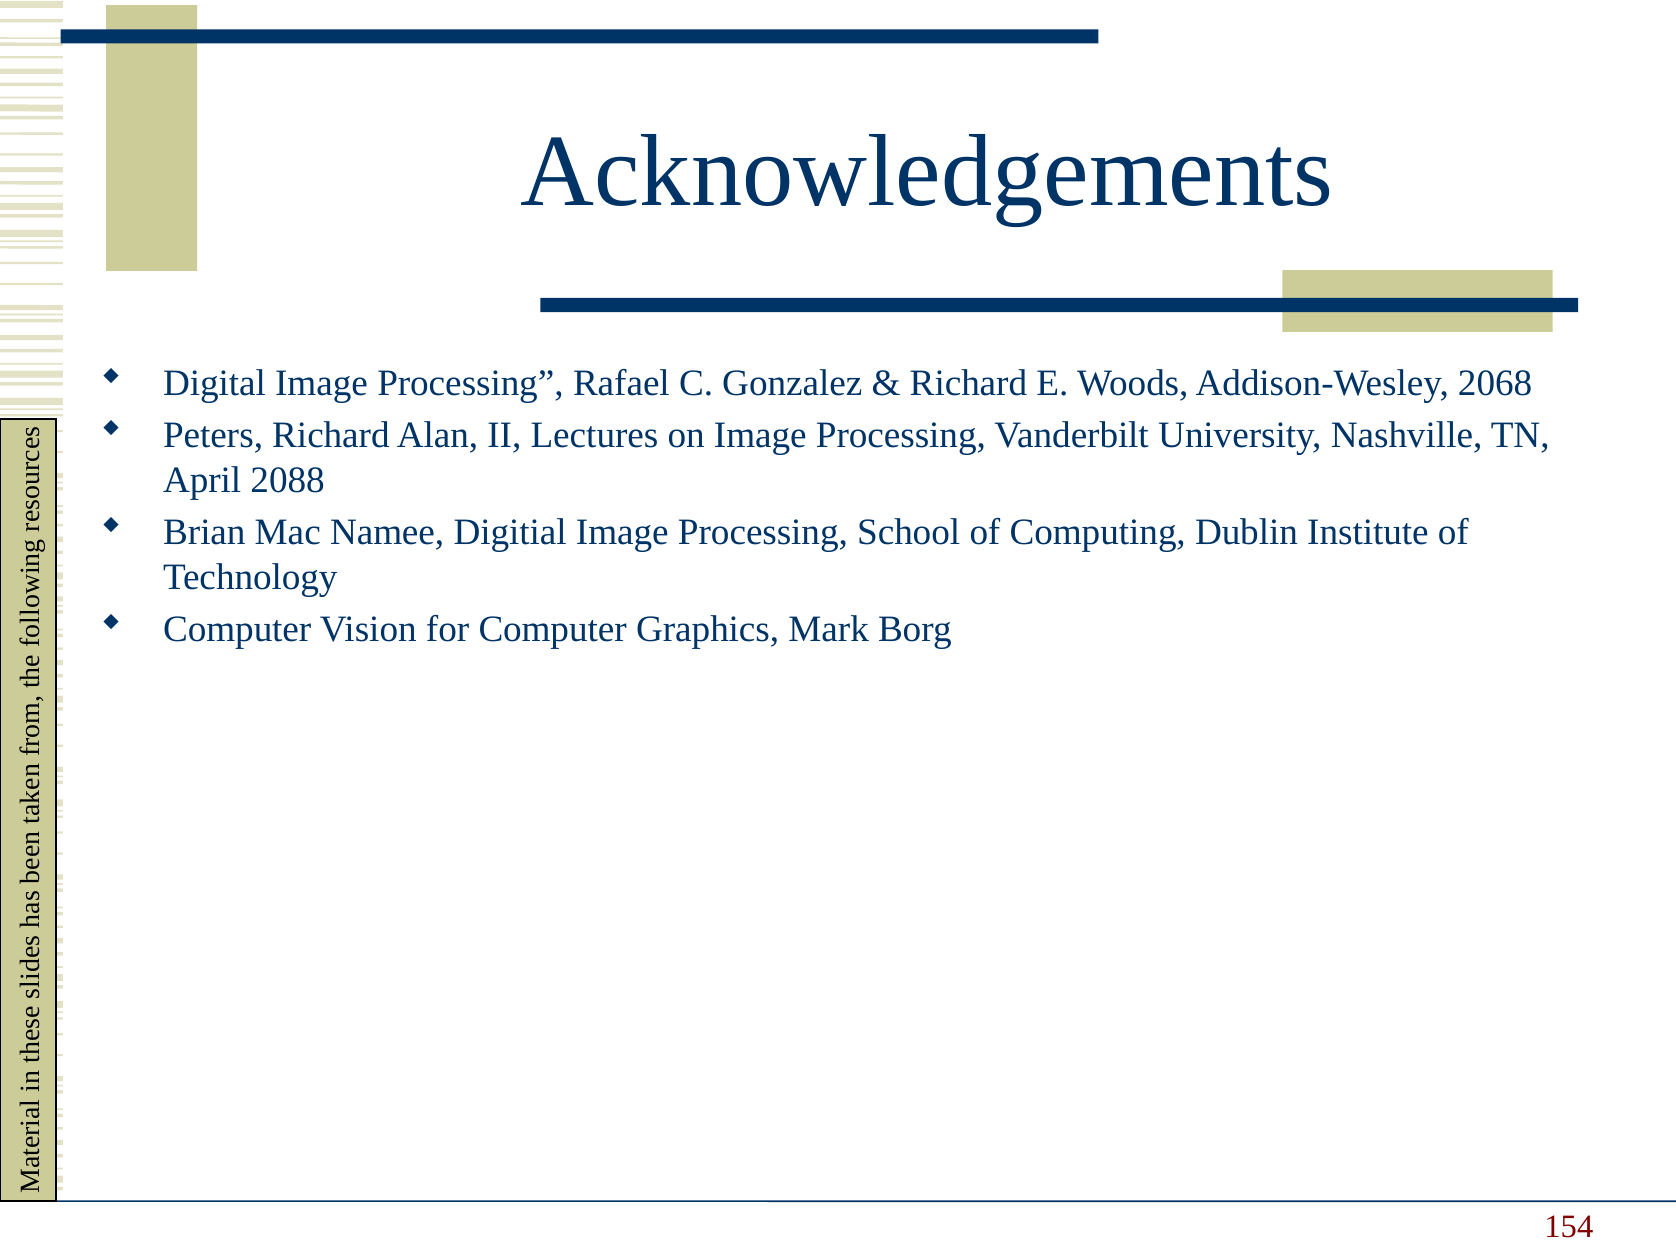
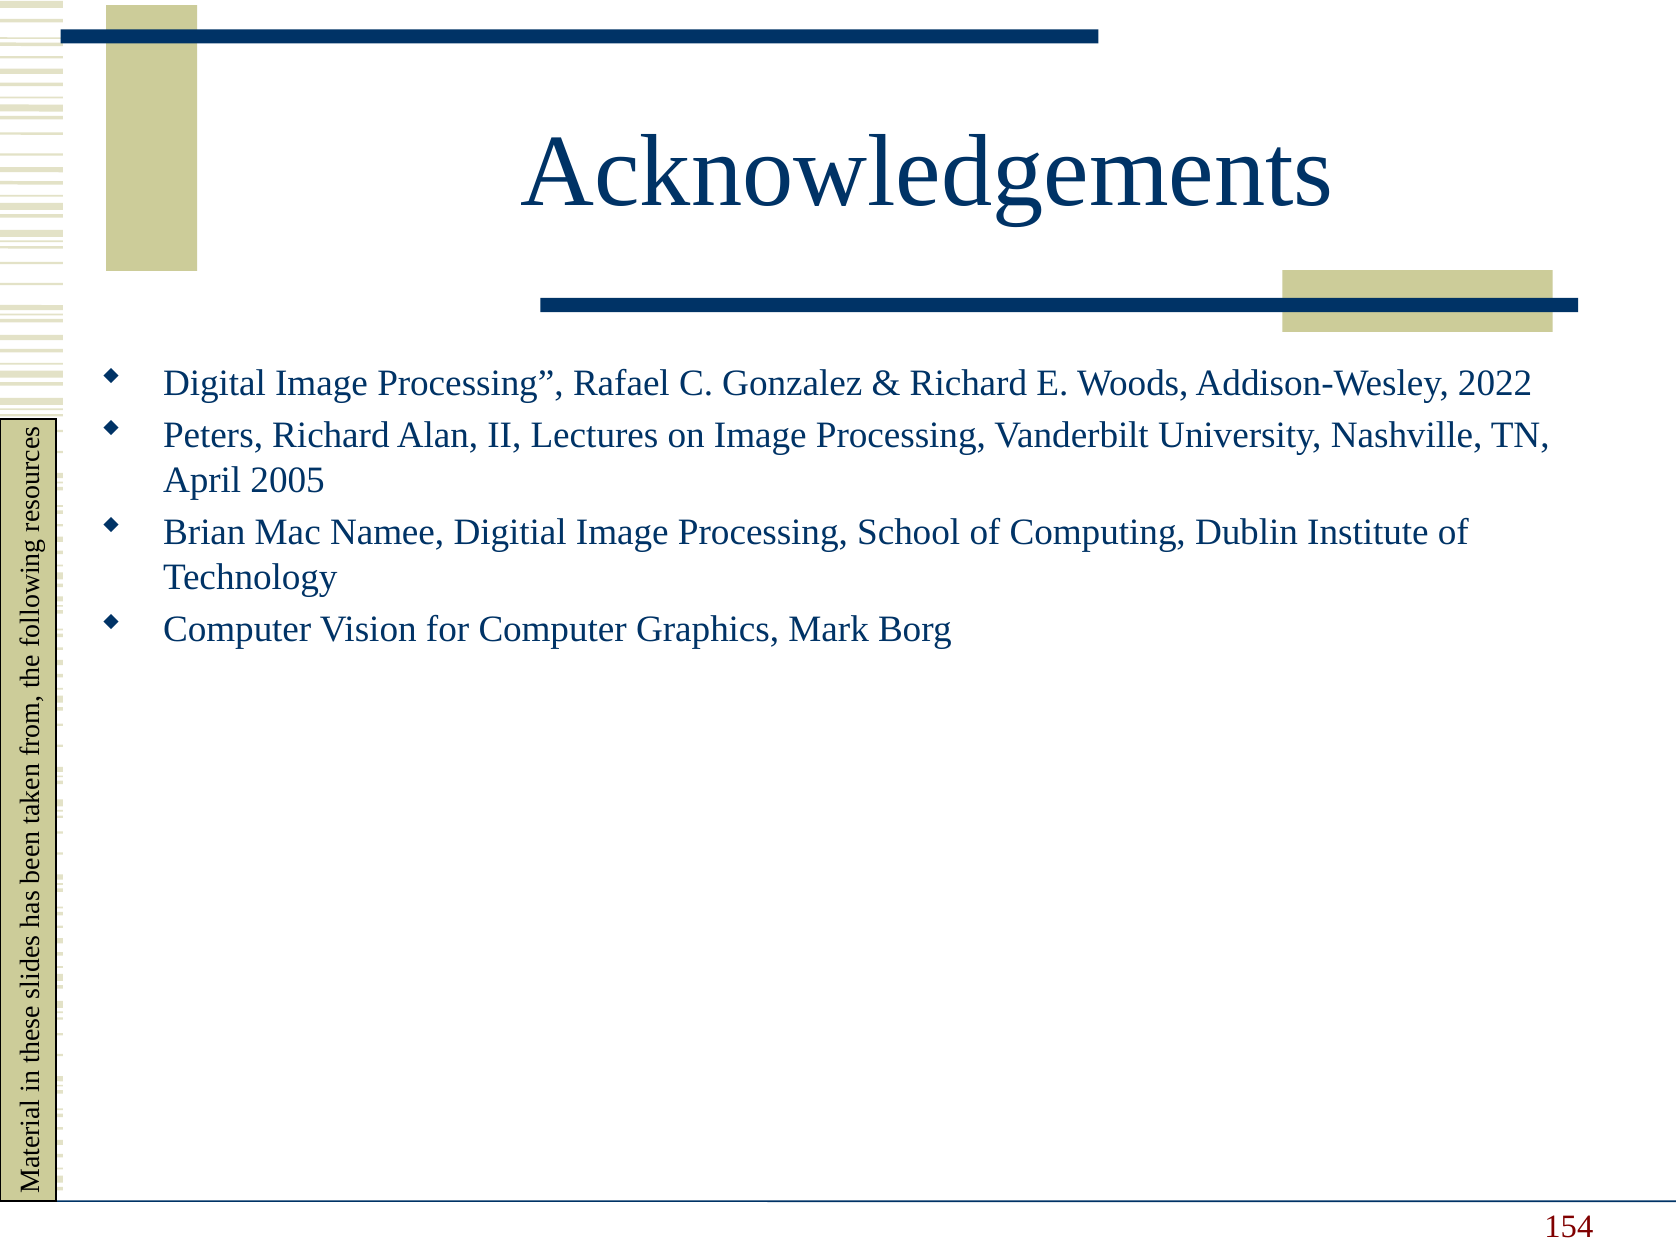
2068: 2068 -> 2022
2088: 2088 -> 2005
